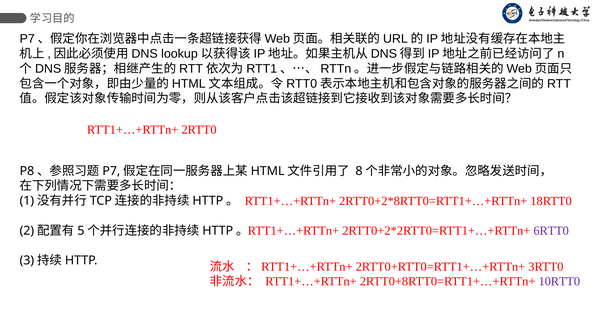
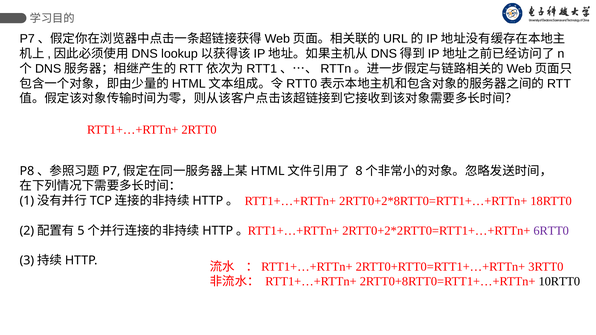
10RTT0 colour: purple -> black
